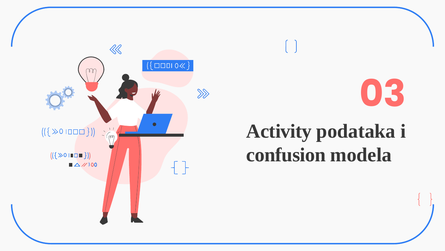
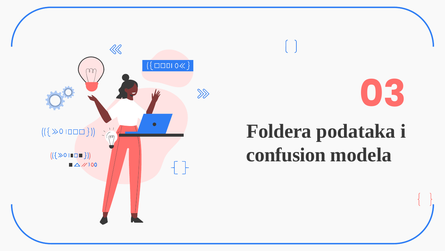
Activity: Activity -> Foldera
